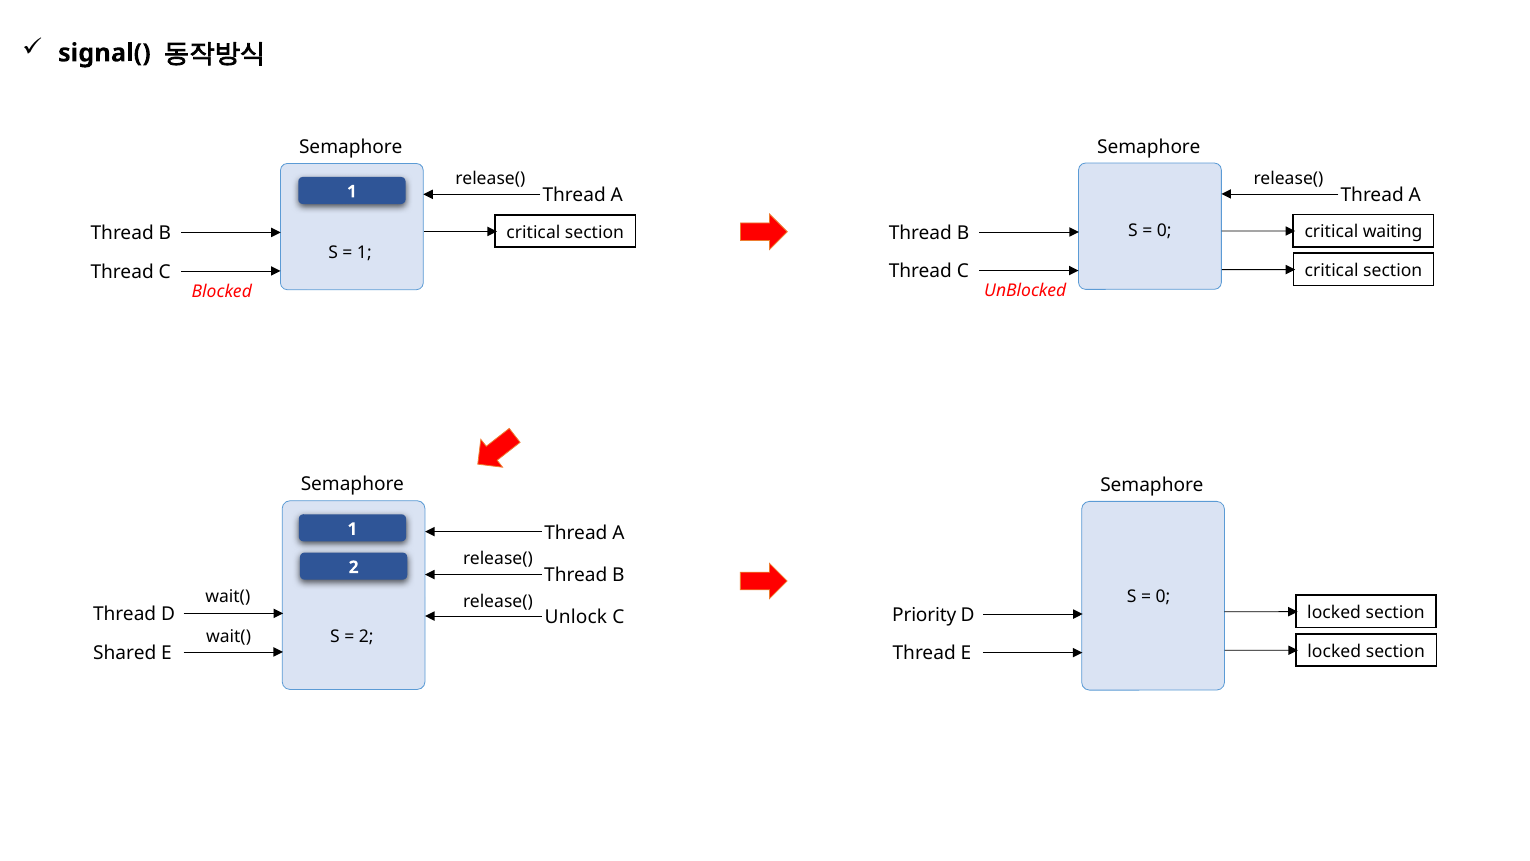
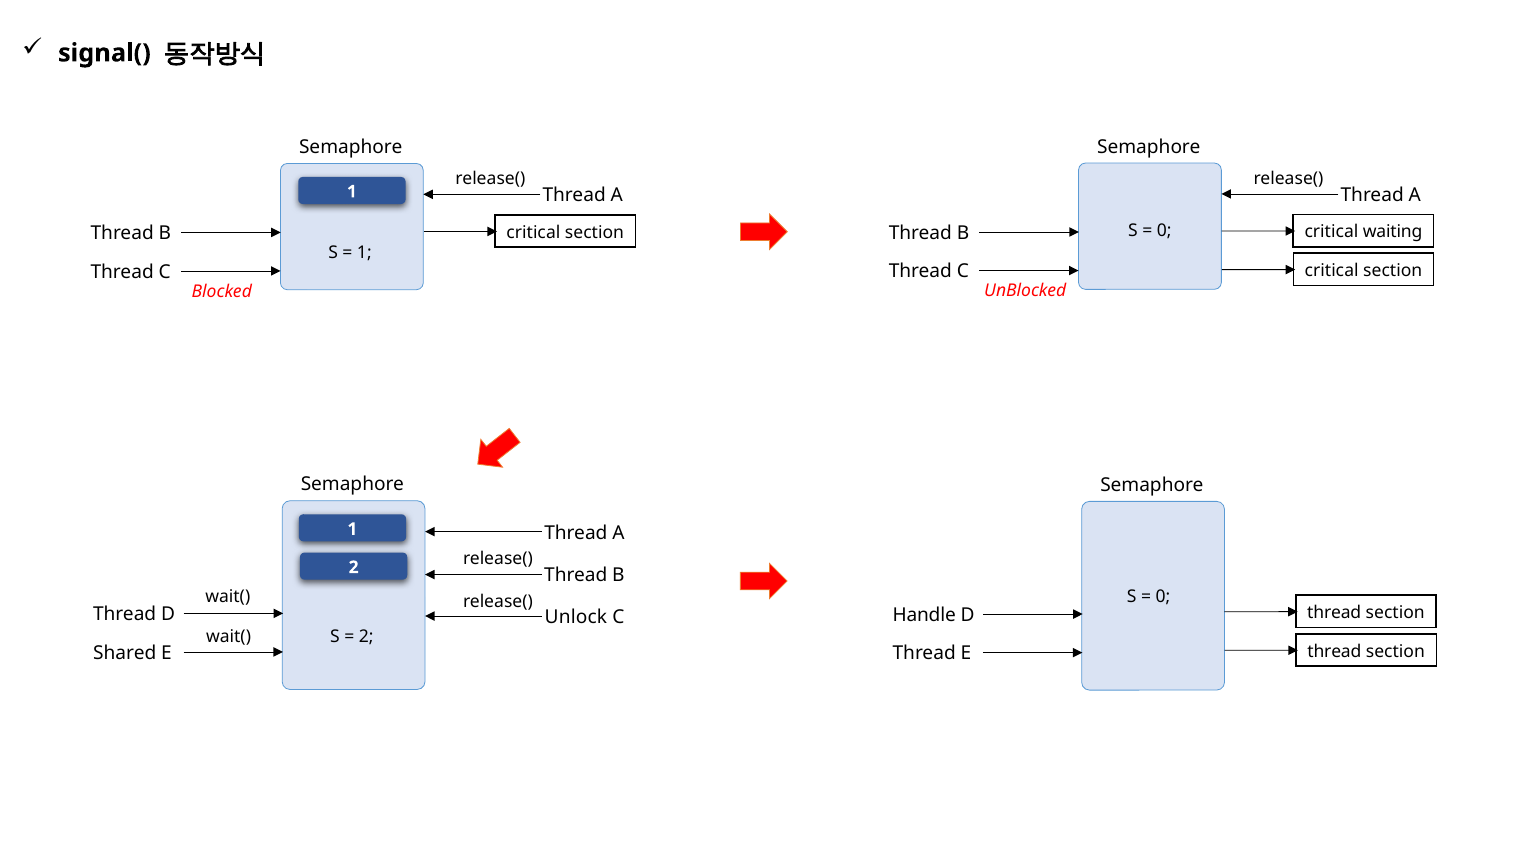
locked at (1334, 612): locked -> thread
Priority: Priority -> Handle
locked at (1334, 651): locked -> thread
